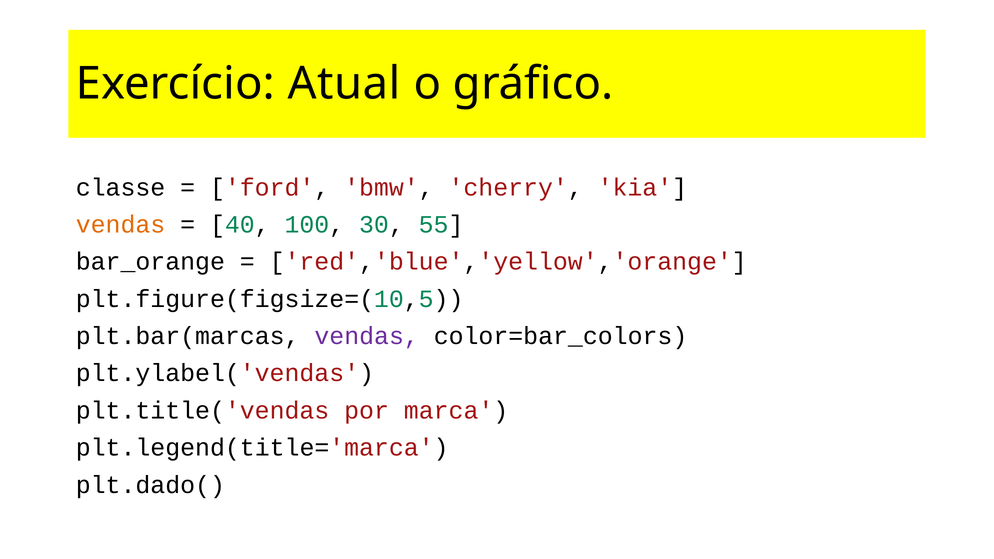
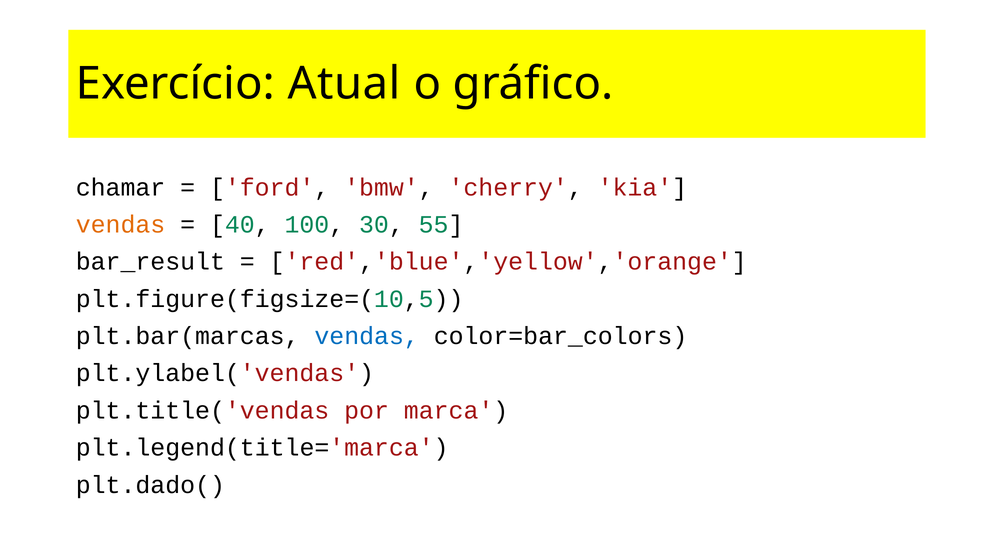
classe: classe -> chamar
bar_orange: bar_orange -> bar_result
vendas at (367, 336) colour: purple -> blue
